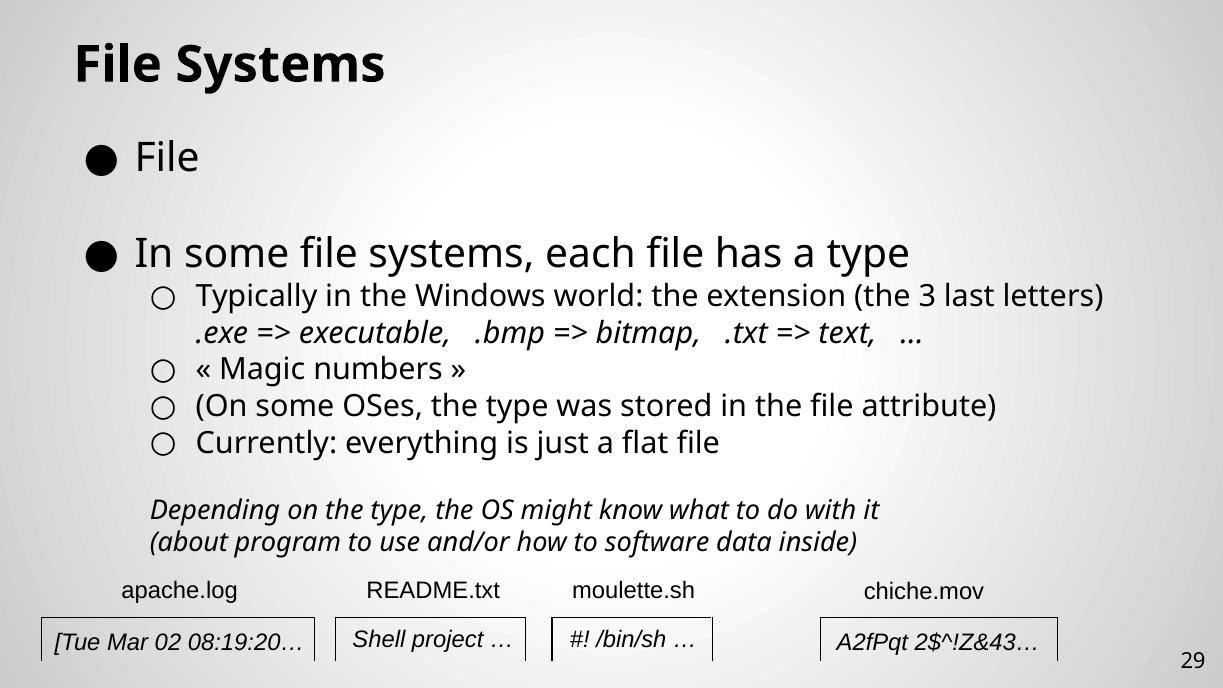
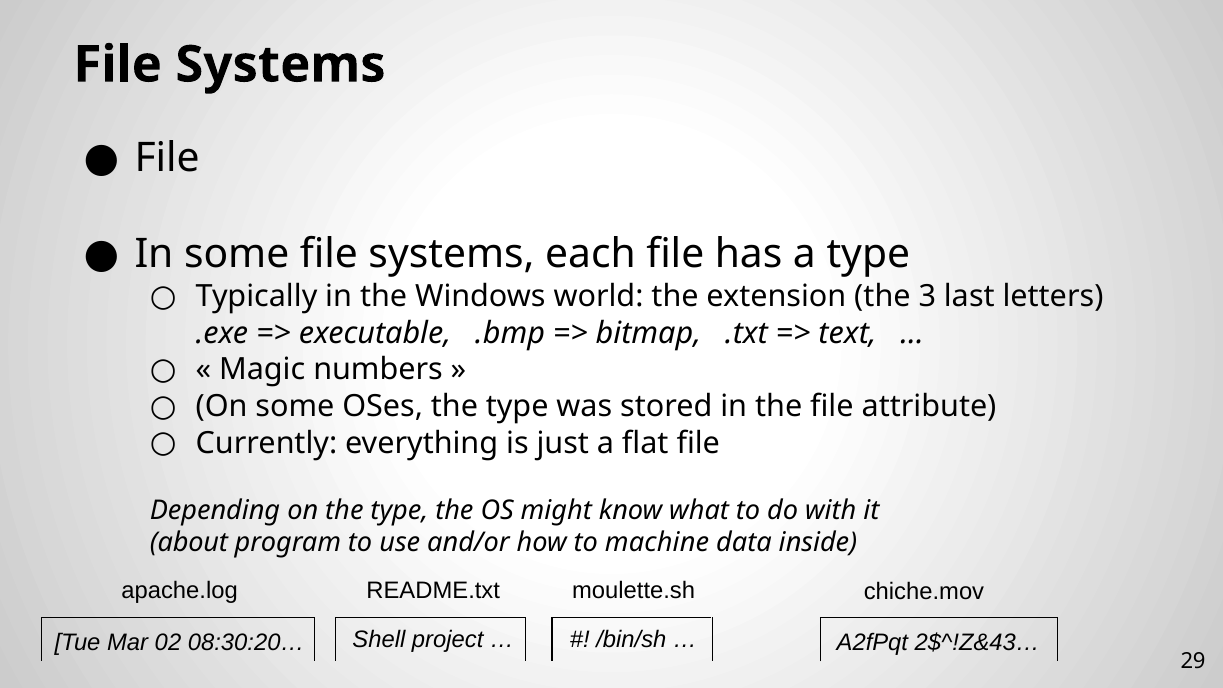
software: software -> machine
08:19:20…: 08:19:20… -> 08:30:20…
